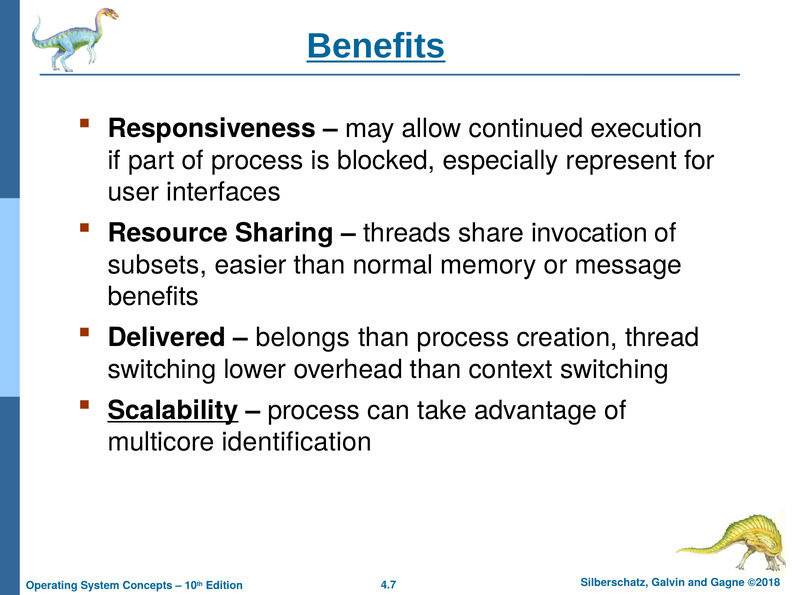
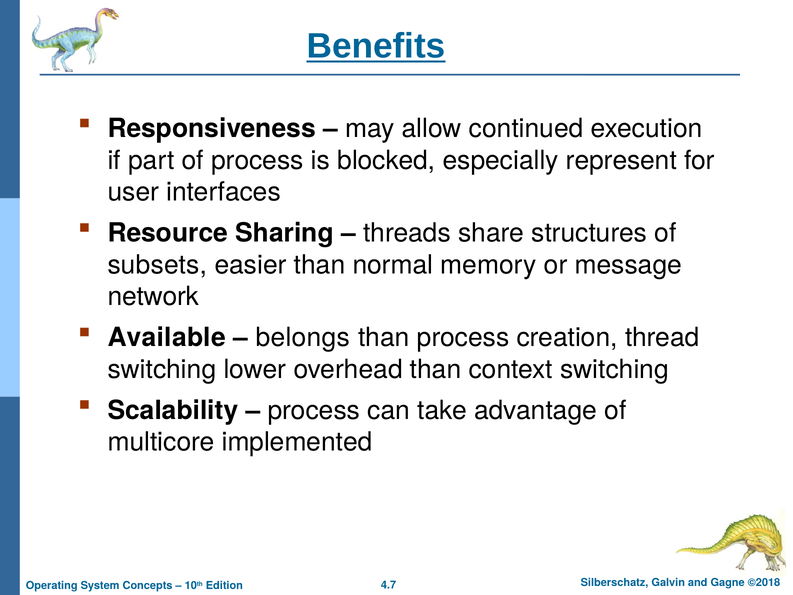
invocation: invocation -> structures
benefits at (153, 296): benefits -> network
Delivered: Delivered -> Available
Scalability underline: present -> none
identification: identification -> implemented
